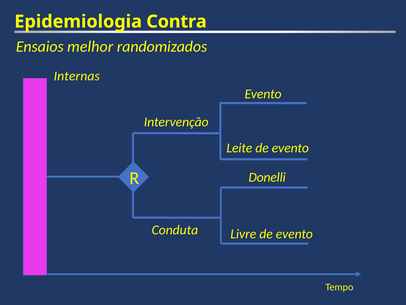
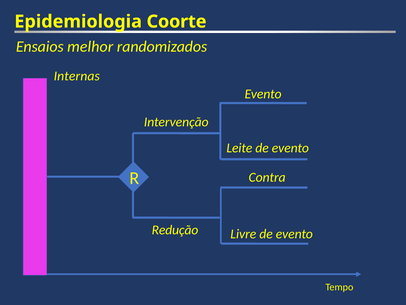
Contra: Contra -> Coorte
Donelli: Donelli -> Contra
Conduta: Conduta -> Redução
